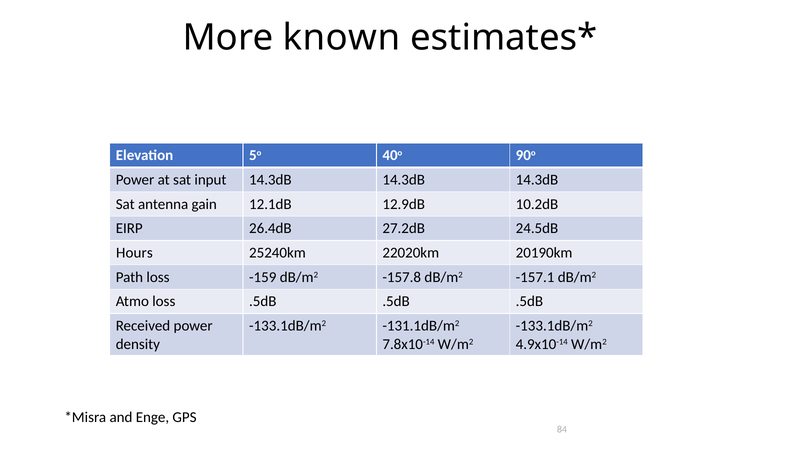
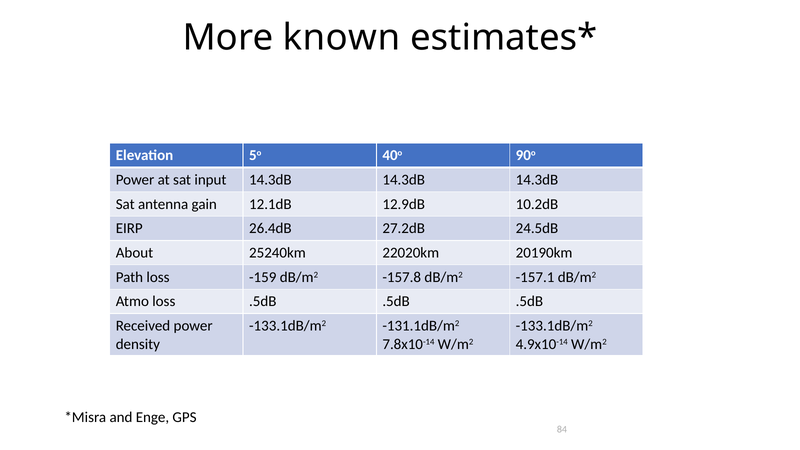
Hours: Hours -> About
